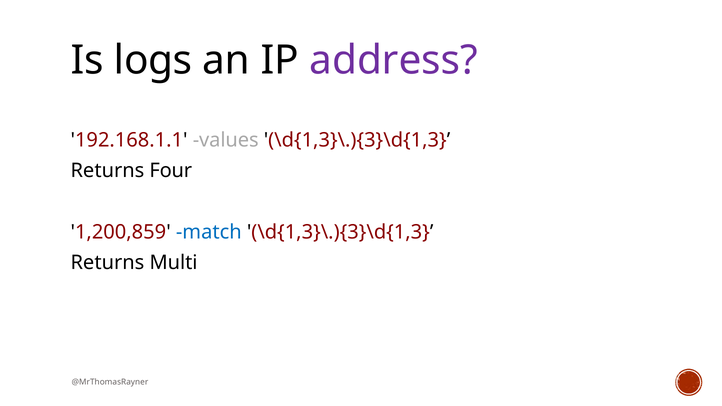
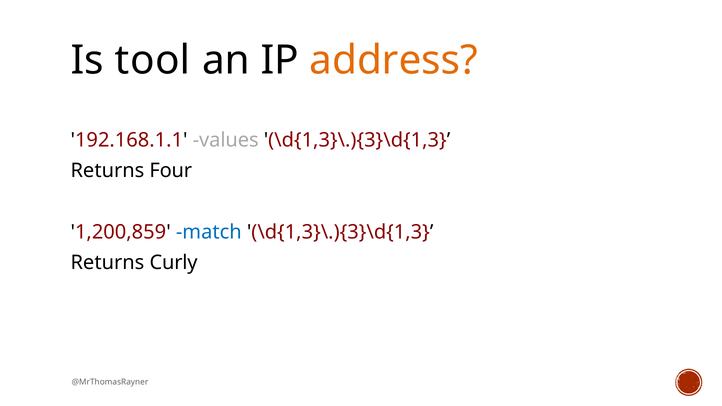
logs: logs -> tool
address colour: purple -> orange
Multi: Multi -> Curly
